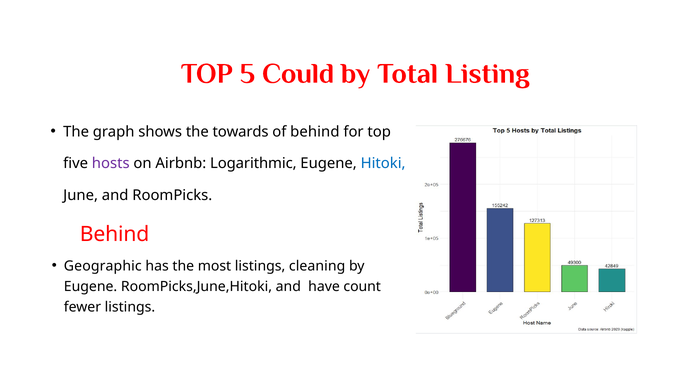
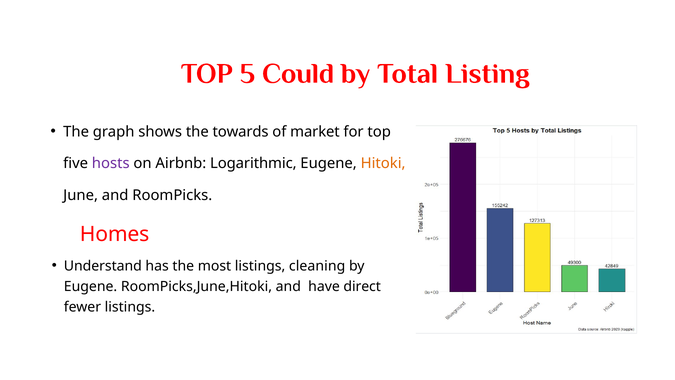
of behind: behind -> market
Hitoki colour: blue -> orange
Behind at (115, 234): Behind -> Homes
Geographic: Geographic -> Understand
count: count -> direct
